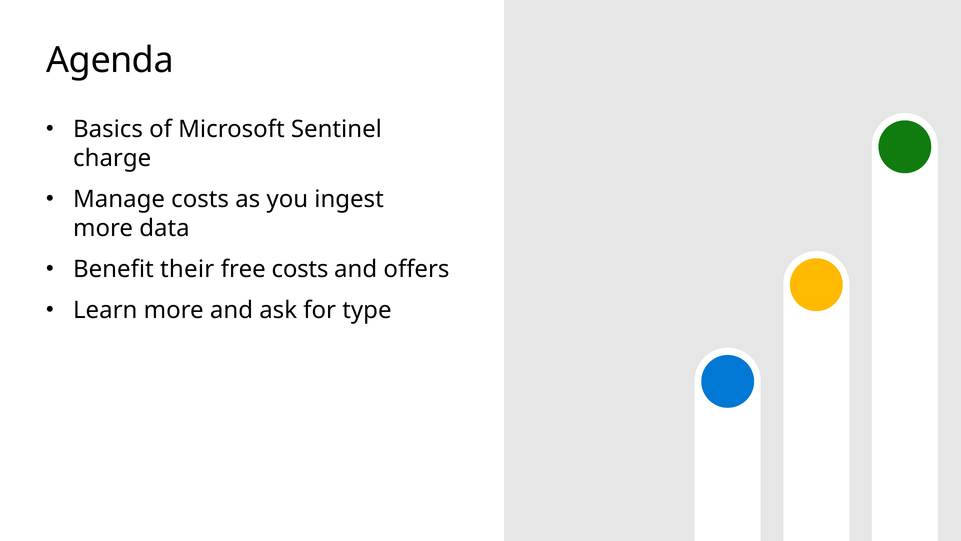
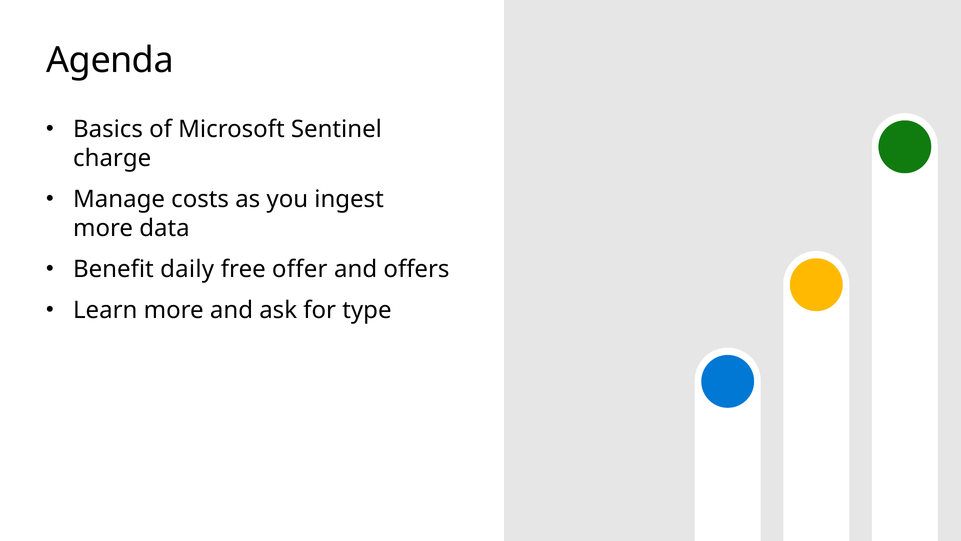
their: their -> daily
free costs: costs -> offer
